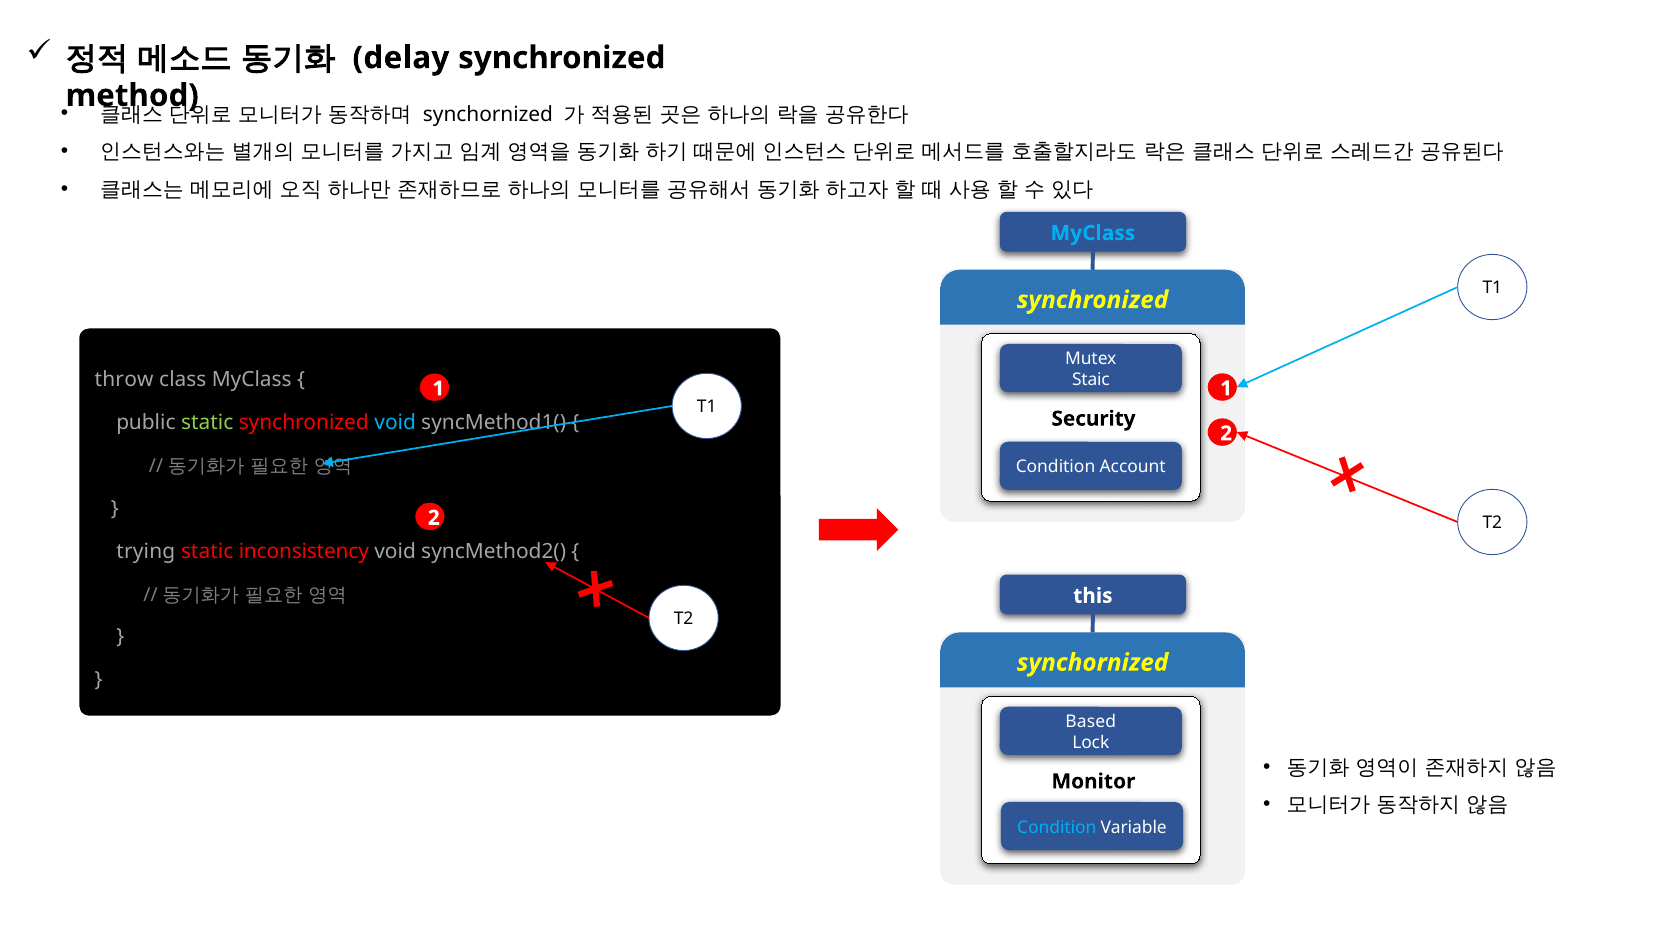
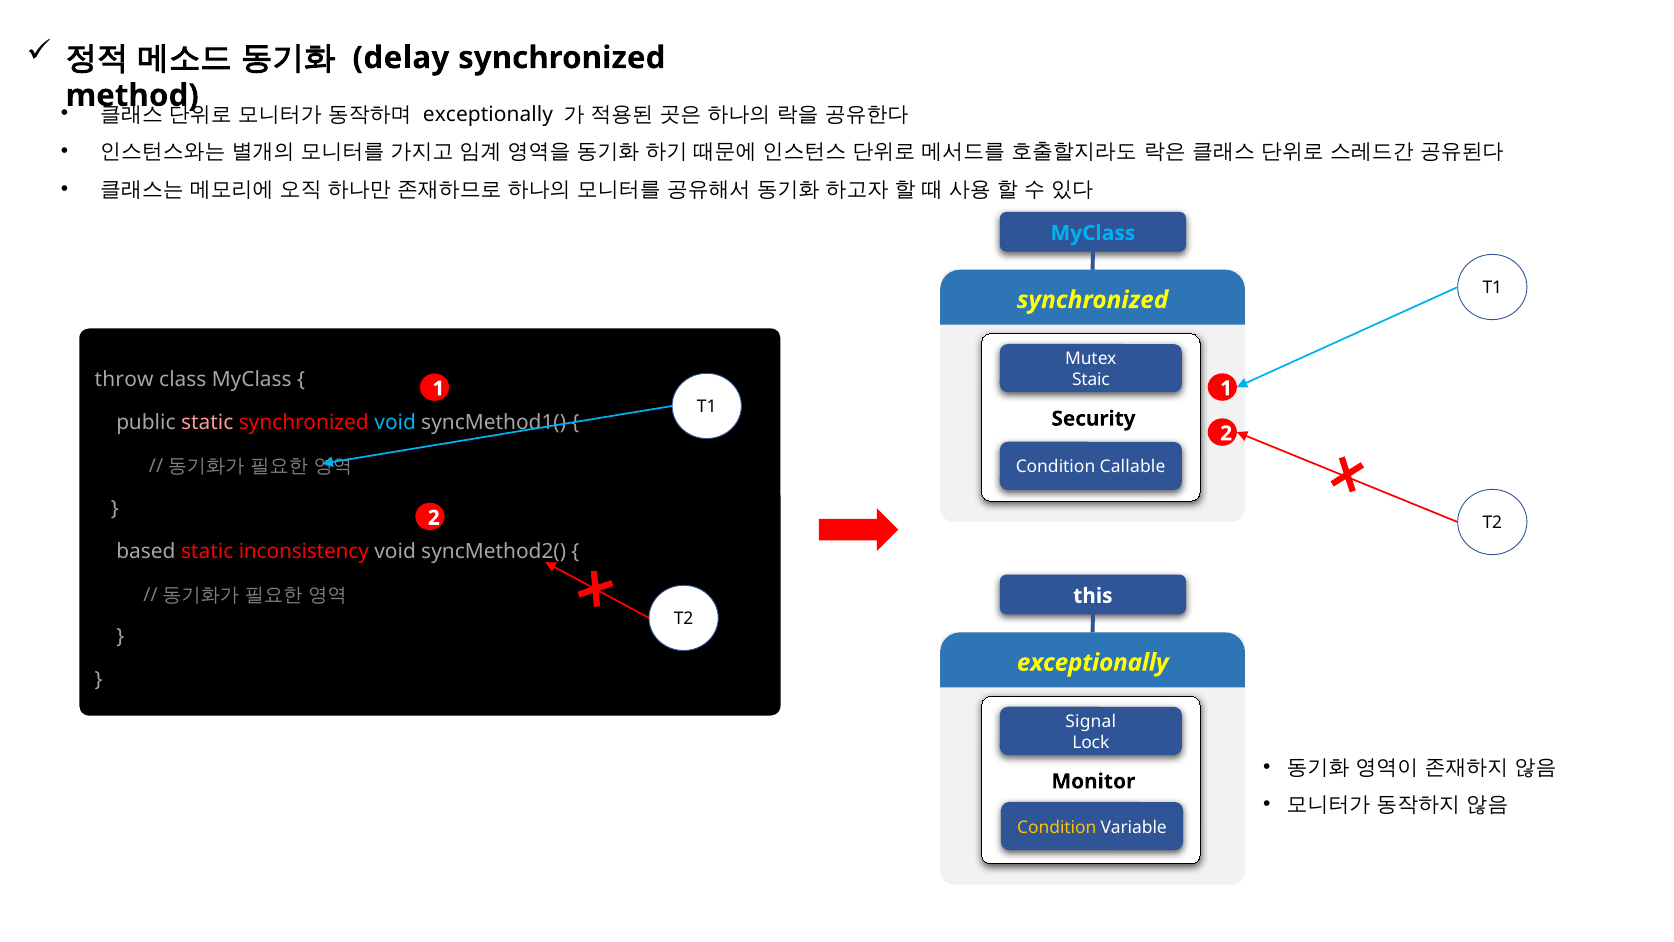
synchornized at (488, 114): synchornized -> exceptionally
static at (207, 422) colour: light green -> pink
Account: Account -> Callable
trying: trying -> based
synchornized at (1093, 662): synchornized -> exceptionally
Based: Based -> Signal
Condition at (1057, 827) colour: light blue -> yellow
